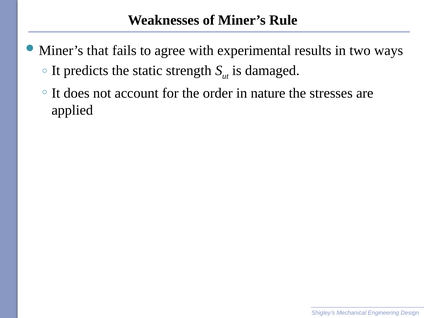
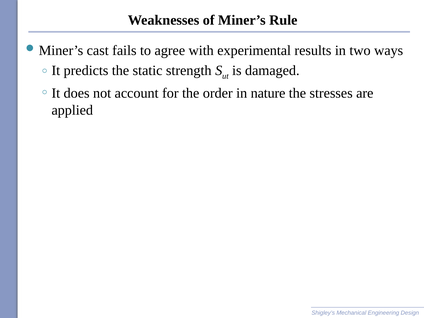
that: that -> cast
